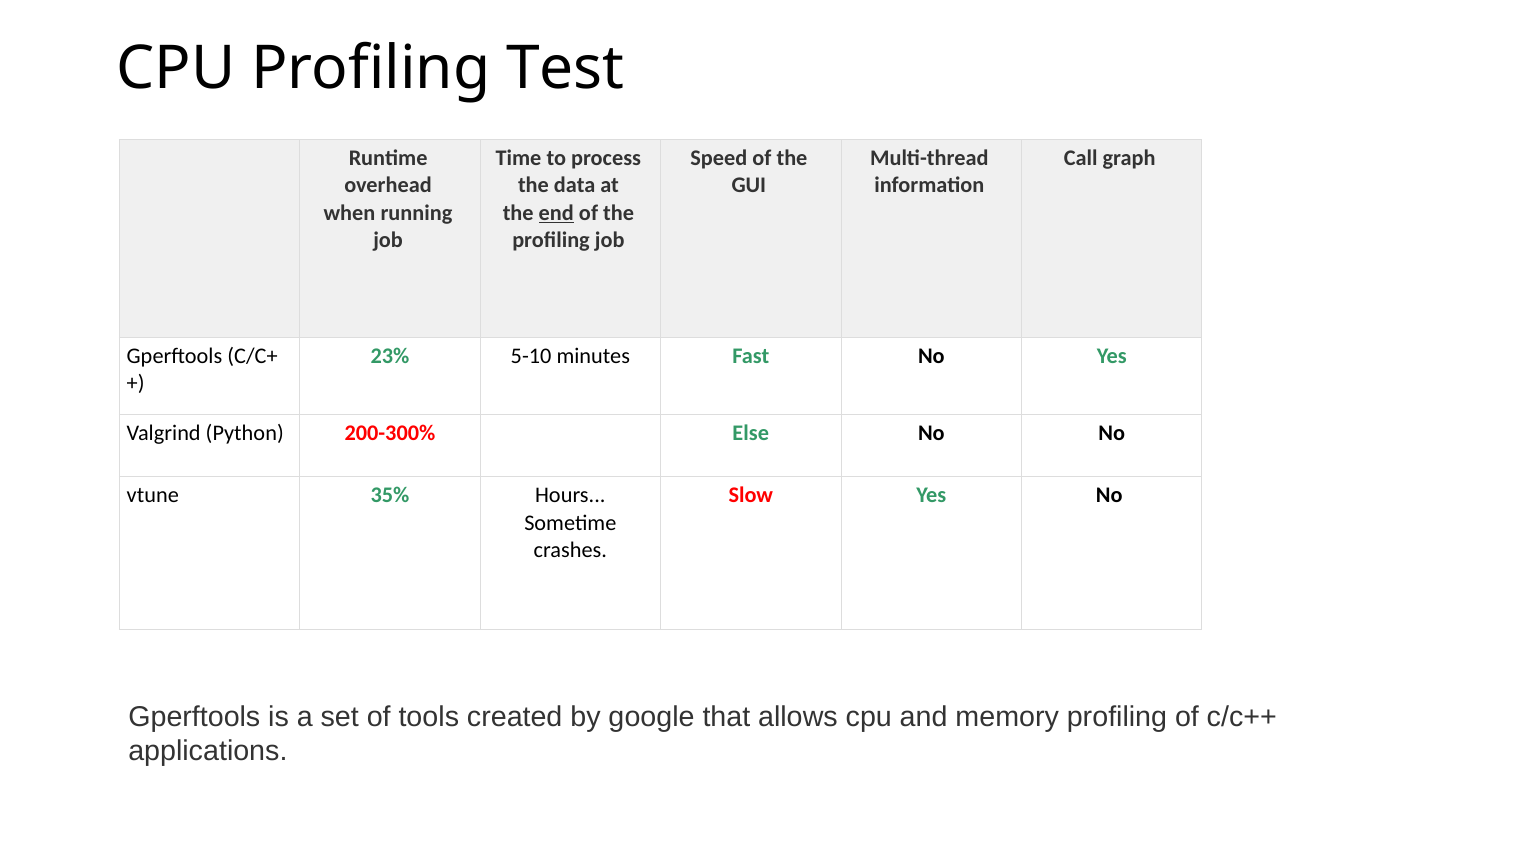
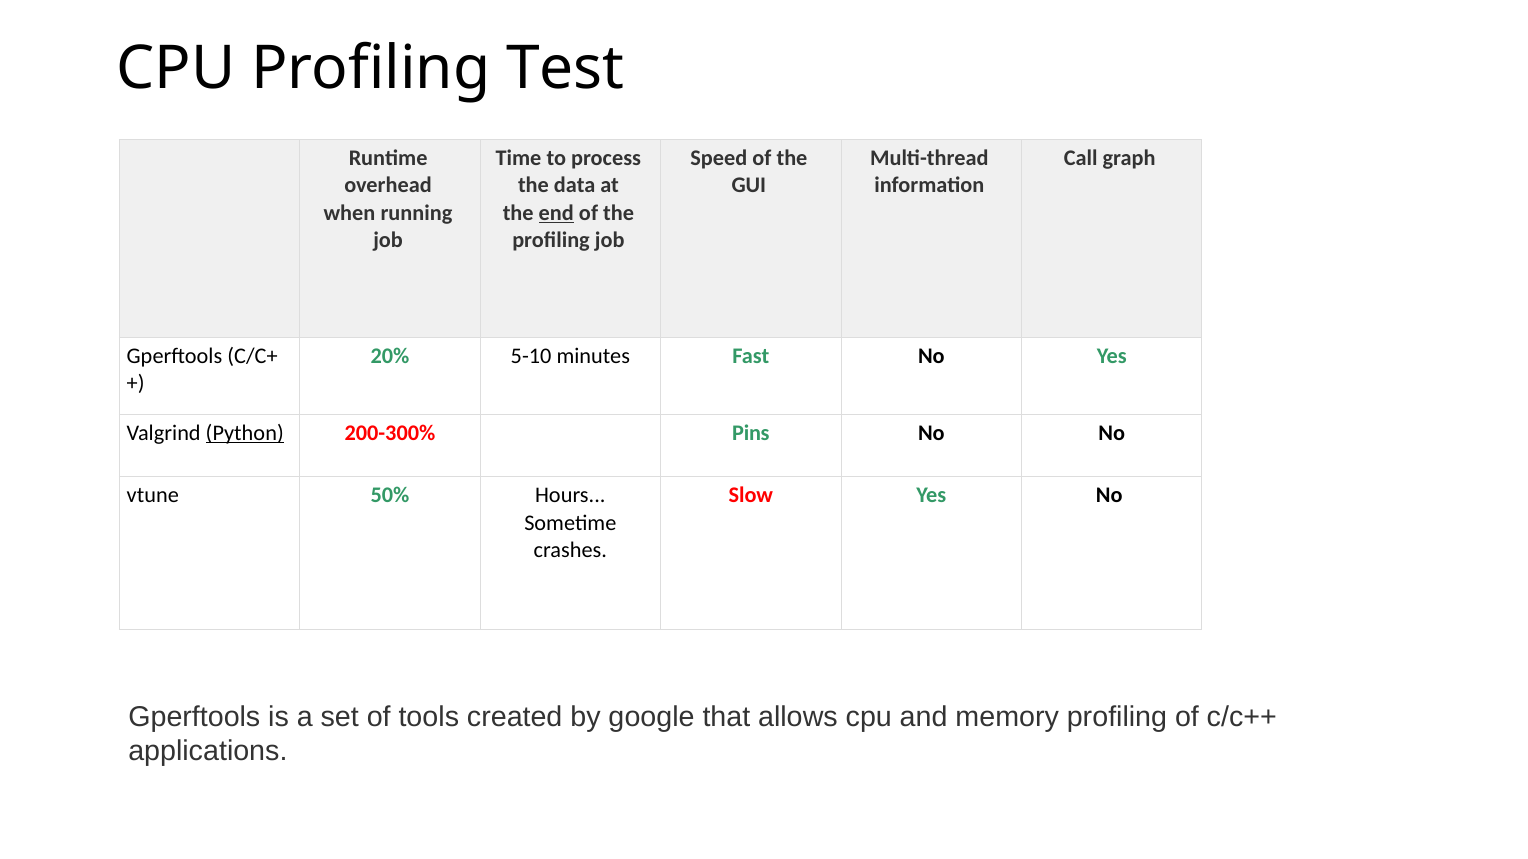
23%: 23% -> 20%
Python underline: none -> present
Else: Else -> Pins
35%: 35% -> 50%
